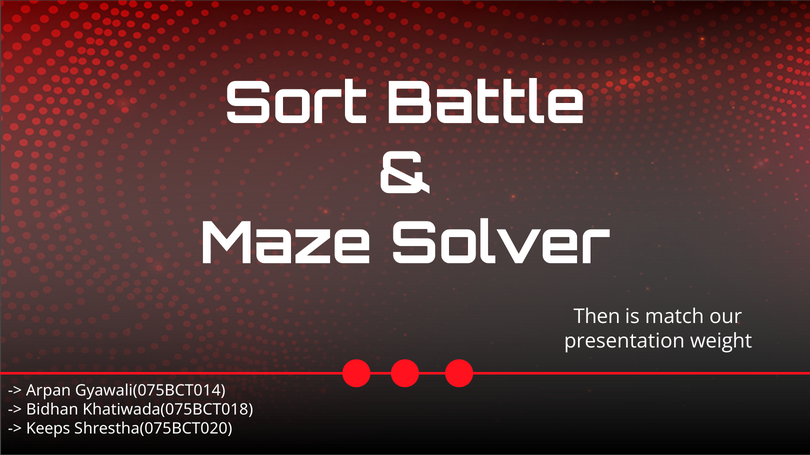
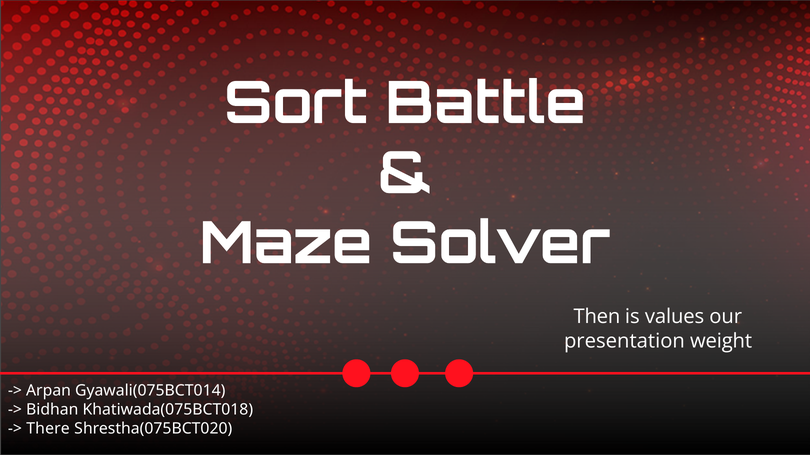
match: match -> values
Keeps: Keeps -> There
